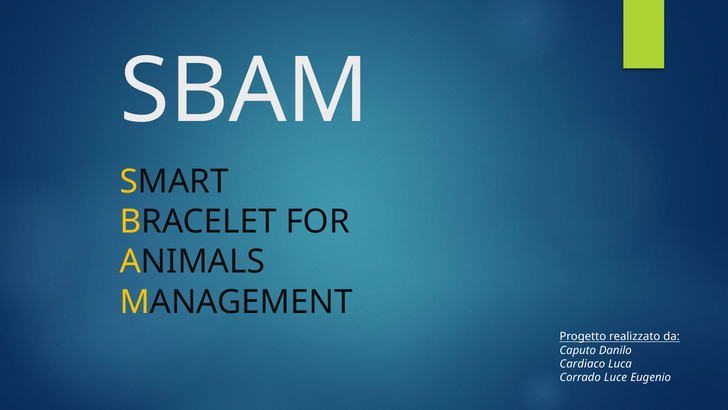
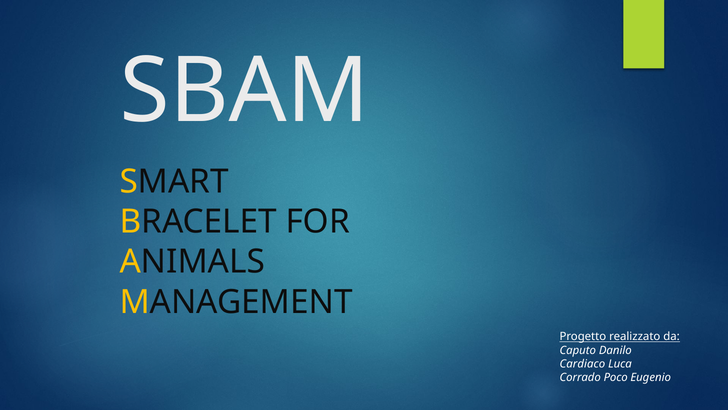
Luce: Luce -> Poco
